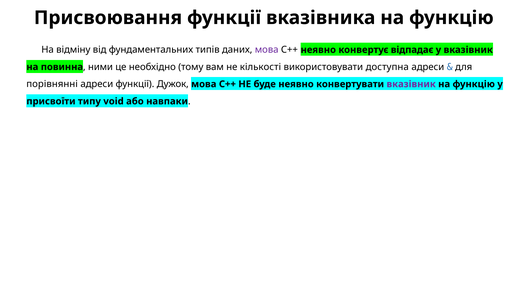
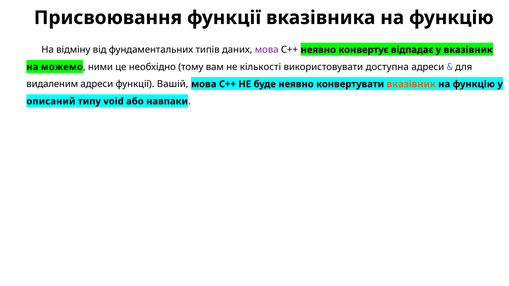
повинна: повинна -> можемо
порівнянні: порівнянні -> видаленим
Дужок: Дужок -> Вашій
вказівник at (411, 84) colour: purple -> orange
присвоїти: присвоїти -> описаний
